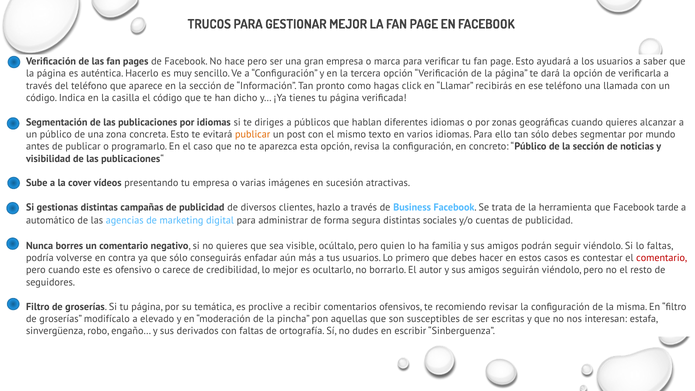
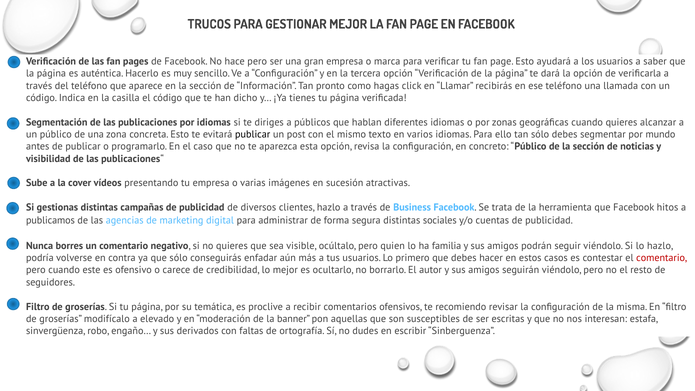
publicar at (253, 134) colour: orange -> black
tarde: tarde -> hitos
automático: automático -> publicamos
lo faltas: faltas -> hazlo
pincha: pincha -> banner
